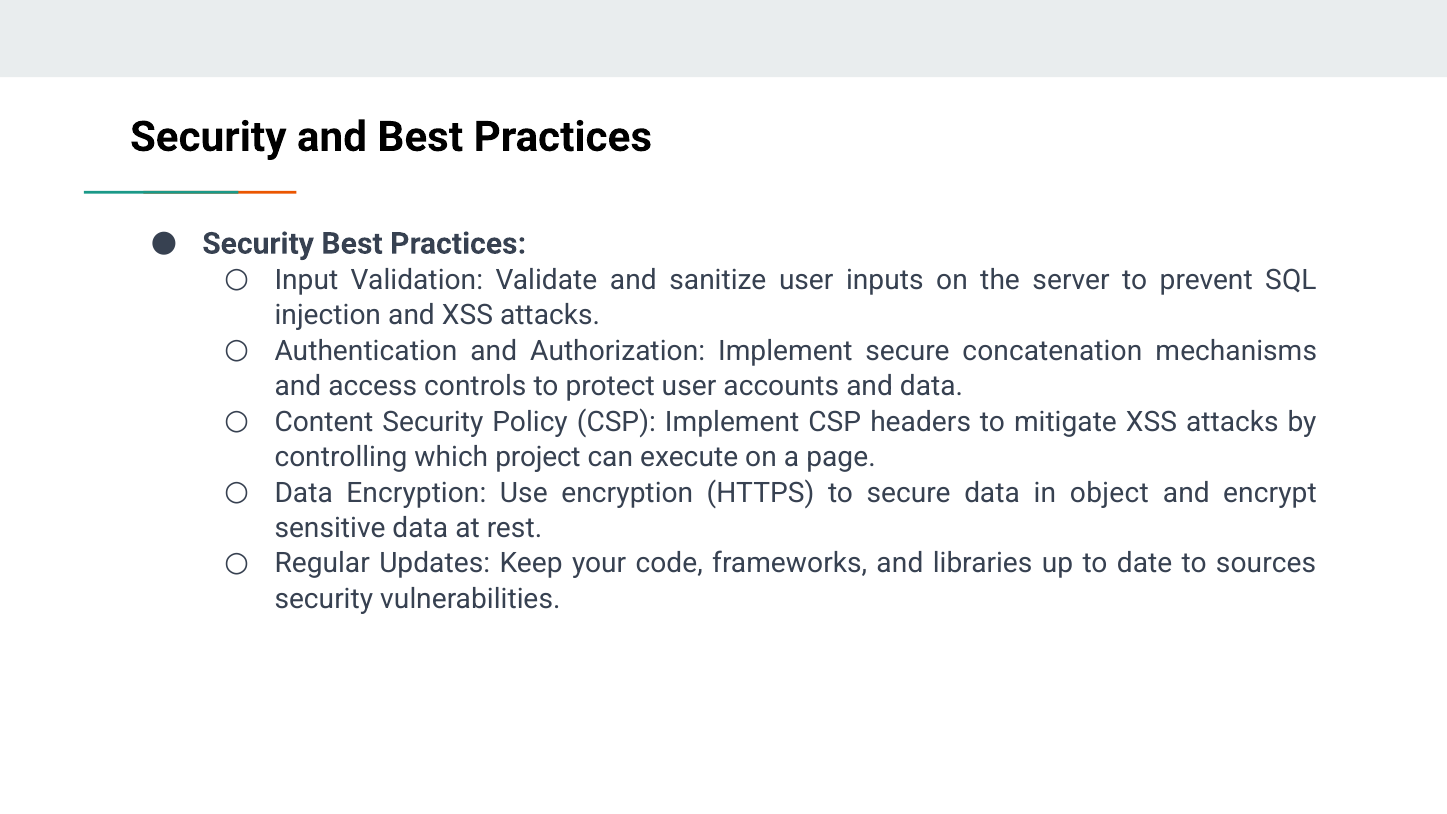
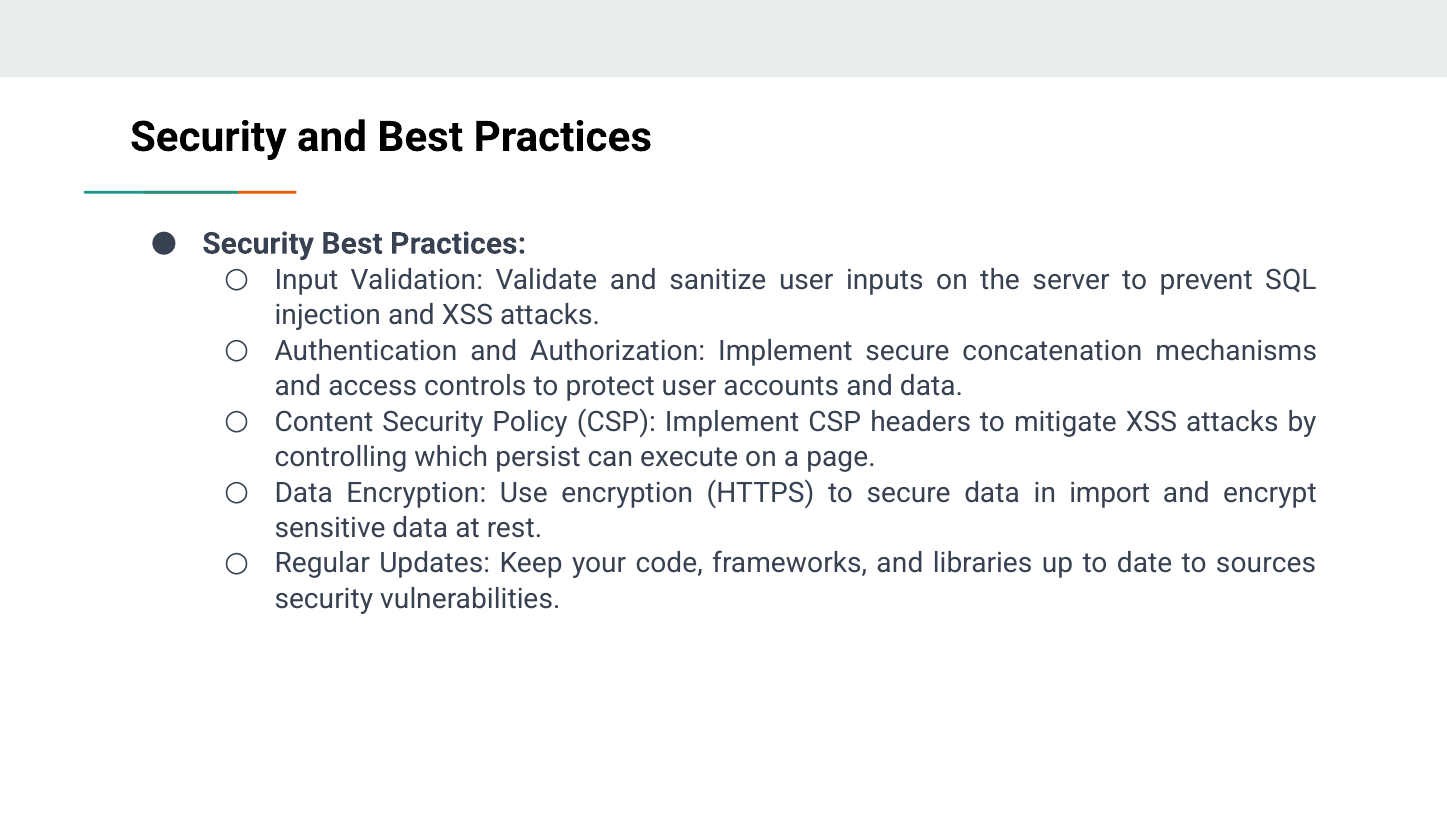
project: project -> persist
object: object -> import
